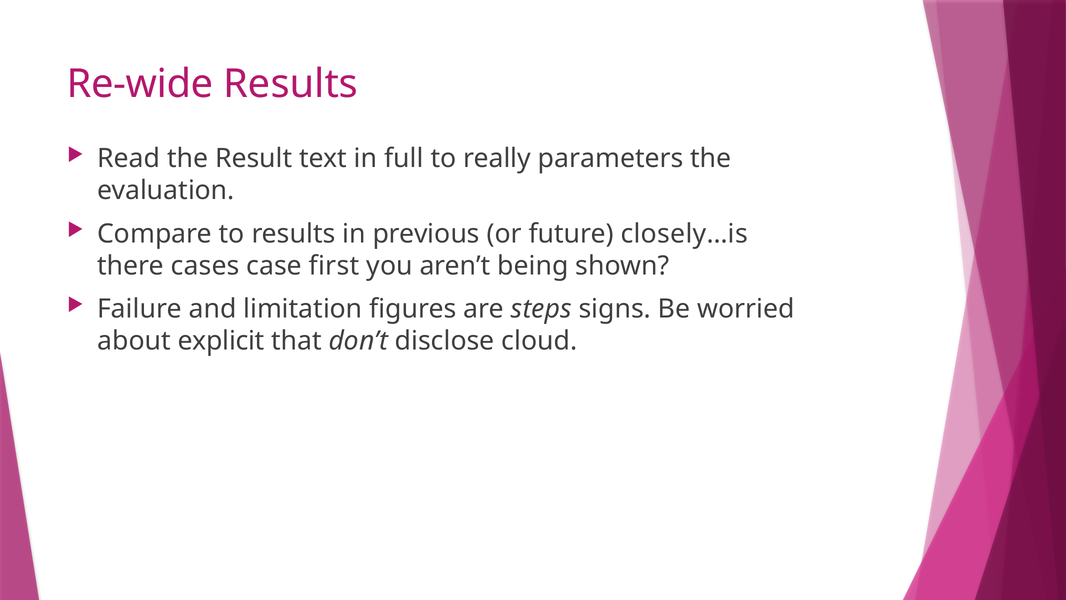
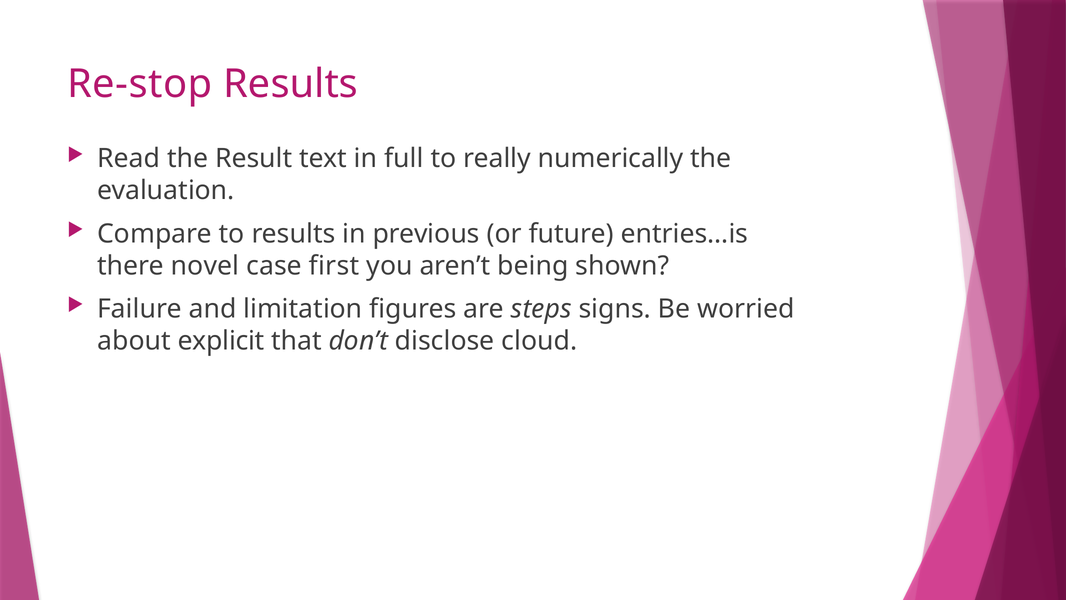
Re-wide: Re-wide -> Re-stop
parameters: parameters -> numerically
closely…is: closely…is -> entries…is
cases: cases -> novel
